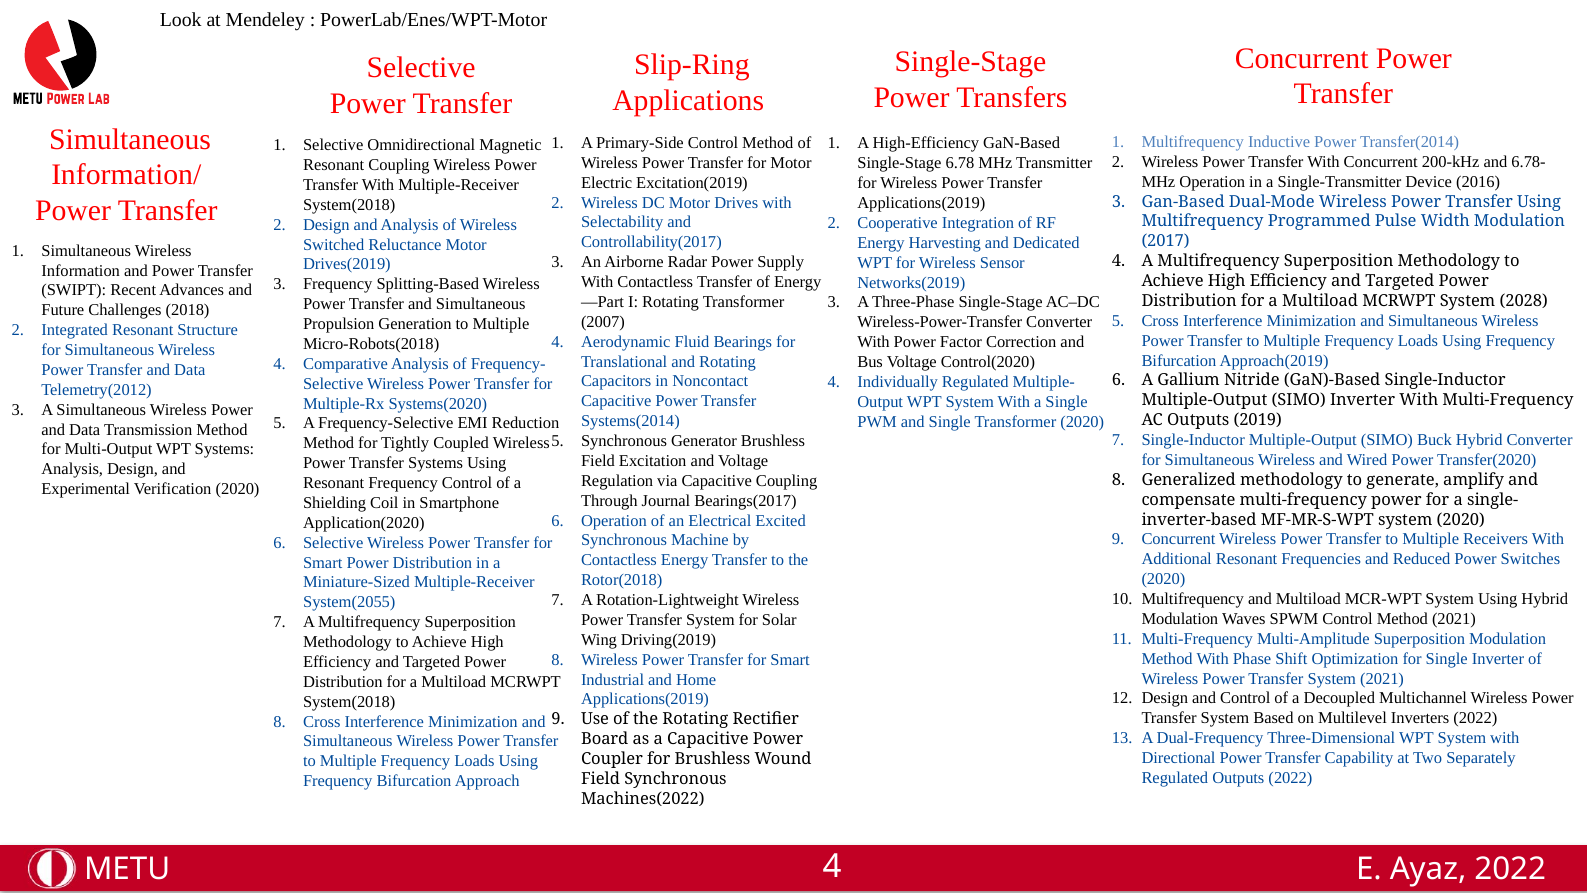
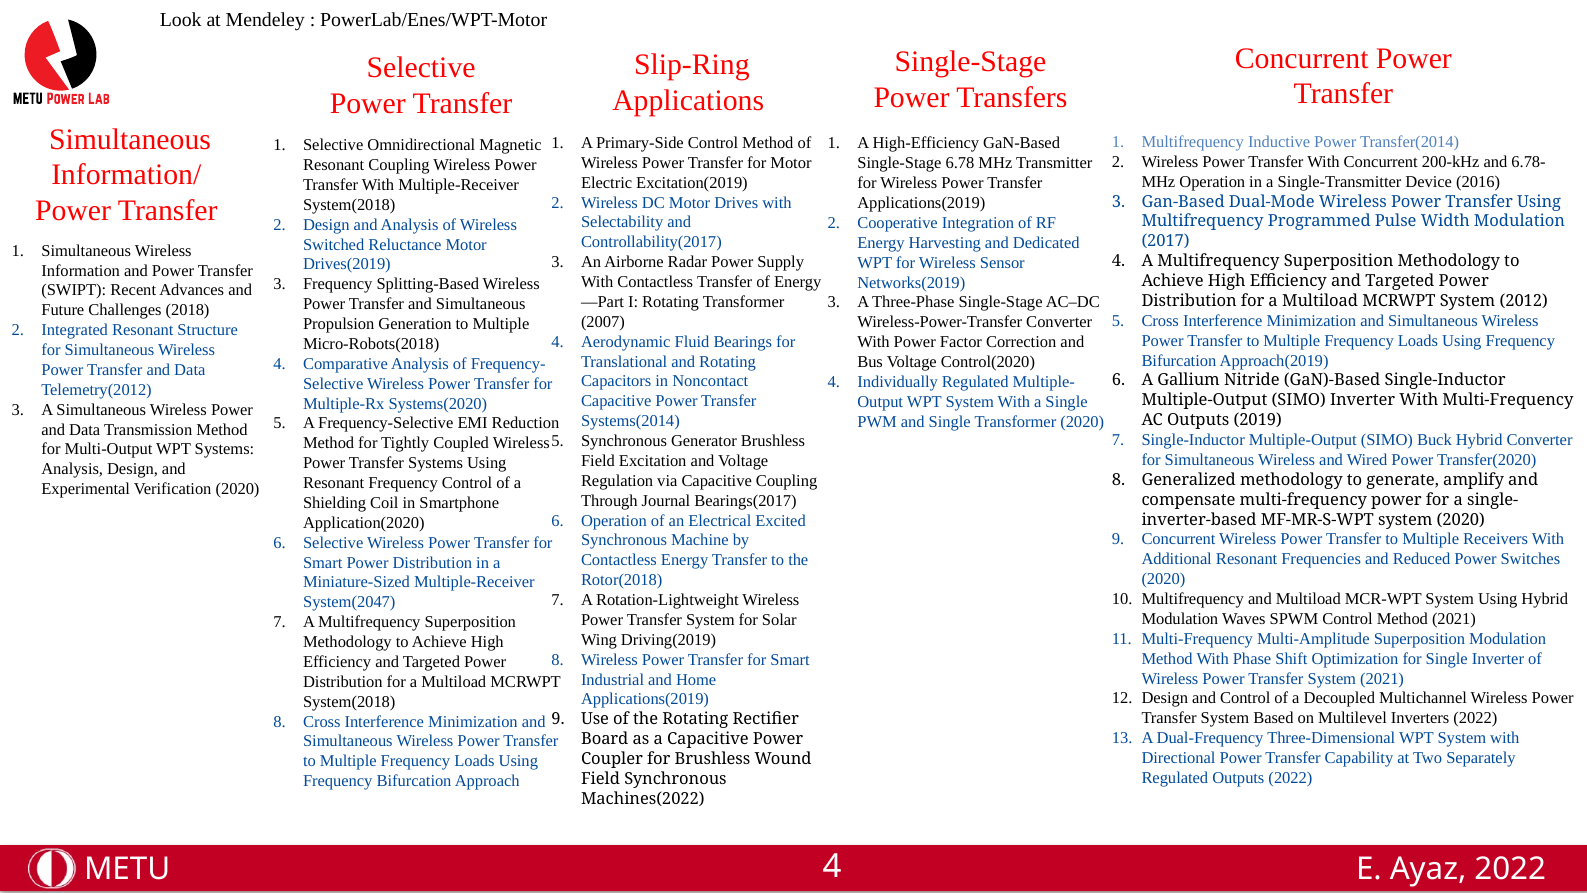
2028: 2028 -> 2012
System(2055: System(2055 -> System(2047
